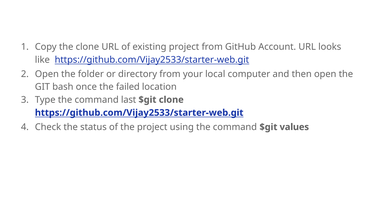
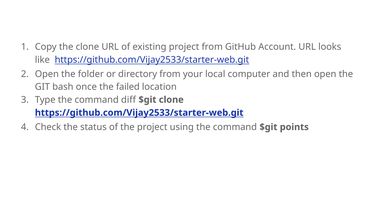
last: last -> diff
values: values -> points
